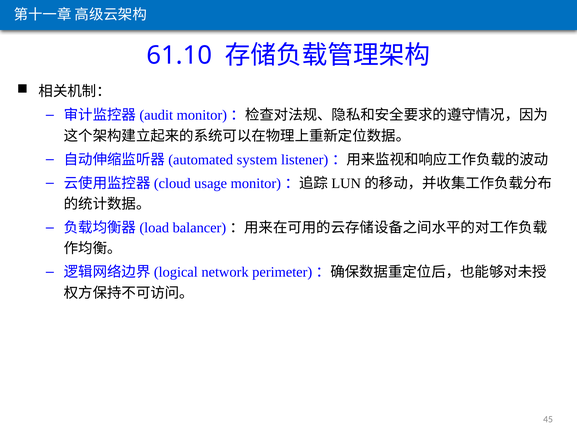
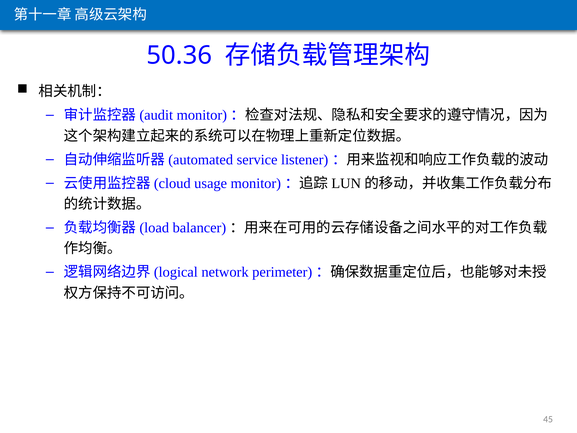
61.10: 61.10 -> 50.36
system: system -> service
